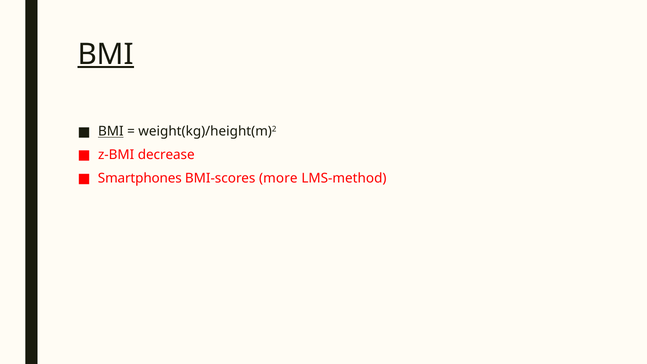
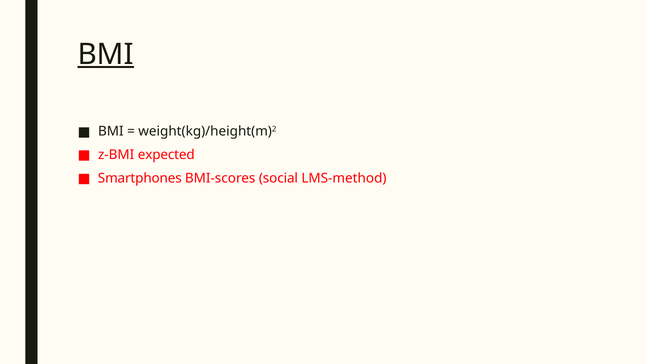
BMI at (111, 131) underline: present -> none
decrease: decrease -> expected
more: more -> social
